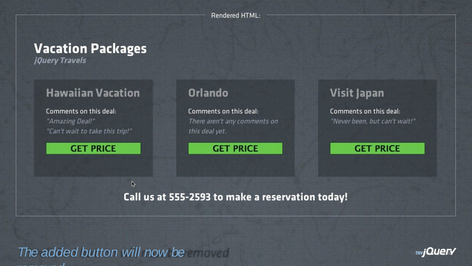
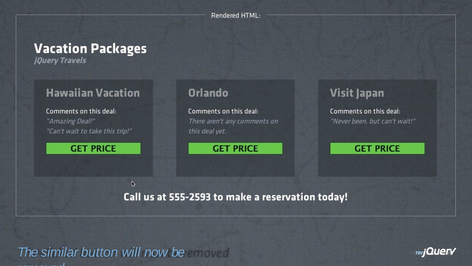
added: added -> similar
